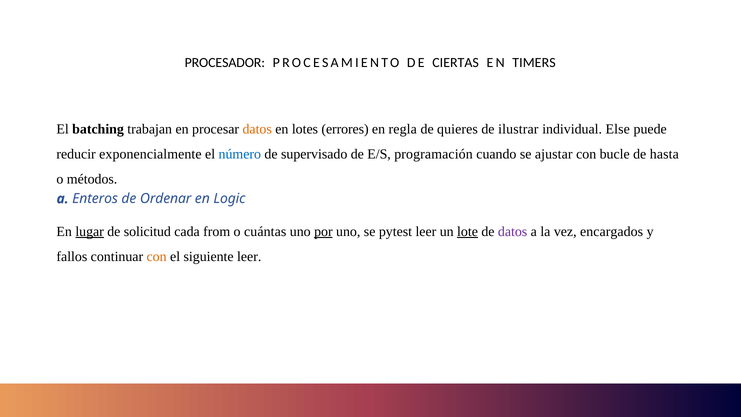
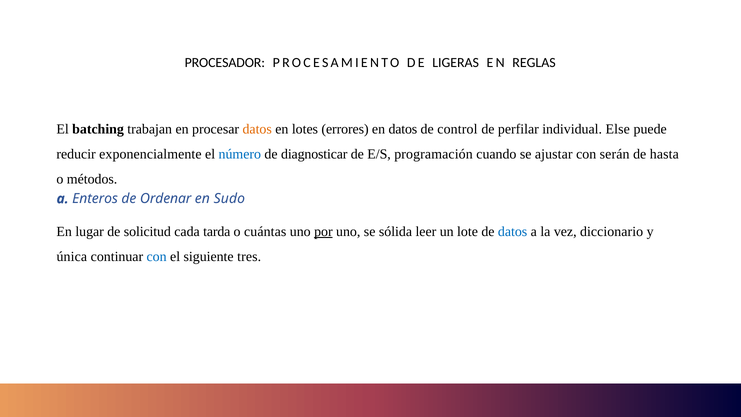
CIERTAS: CIERTAS -> LIGERAS
TIMERS: TIMERS -> REGLAS
en regla: regla -> datos
quieres: quieres -> control
ilustrar: ilustrar -> perfilar
supervisado: supervisado -> diagnosticar
bucle: bucle -> serán
Logic: Logic -> Sudo
lugar underline: present -> none
from: from -> tarda
pytest: pytest -> sólida
lote underline: present -> none
datos at (513, 231) colour: purple -> blue
encargados: encargados -> diccionario
fallos: fallos -> única
con at (157, 256) colour: orange -> blue
siguiente leer: leer -> tres
